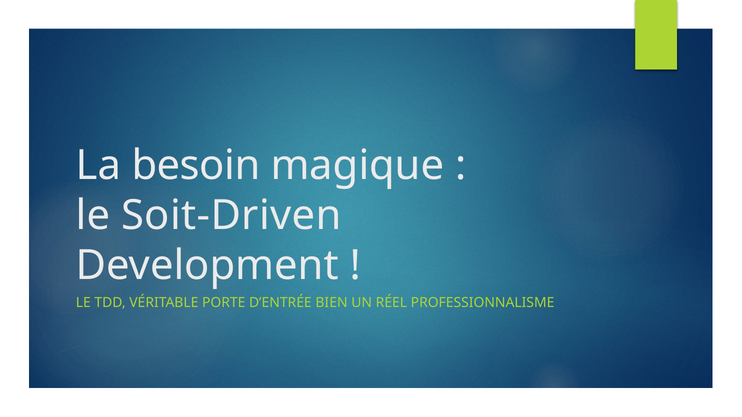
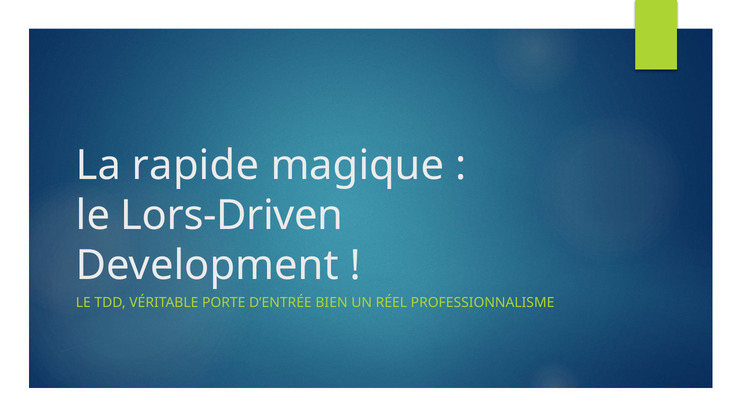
besoin: besoin -> rapide
Soit-Driven: Soit-Driven -> Lors-Driven
